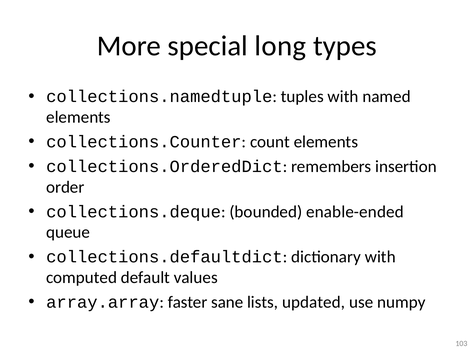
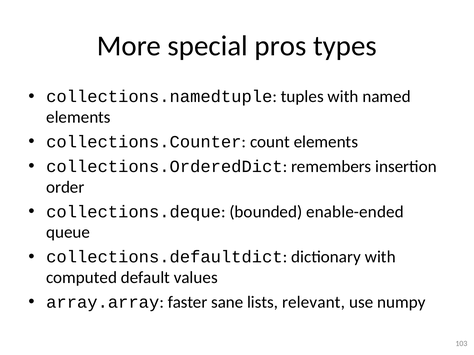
long: long -> pros
updated: updated -> relevant
